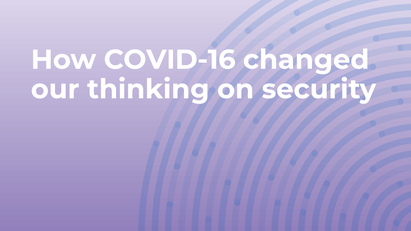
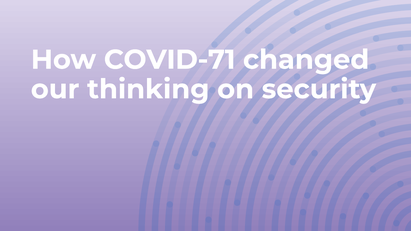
COVID-16: COVID-16 -> COVID-71
